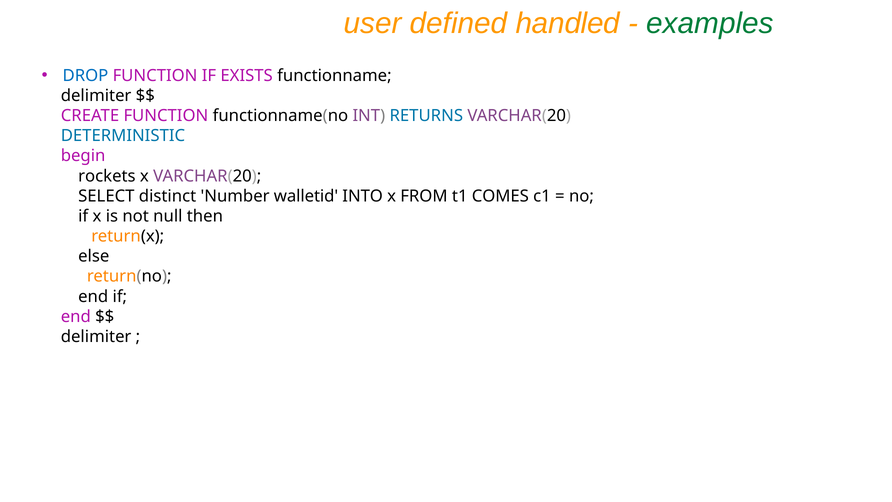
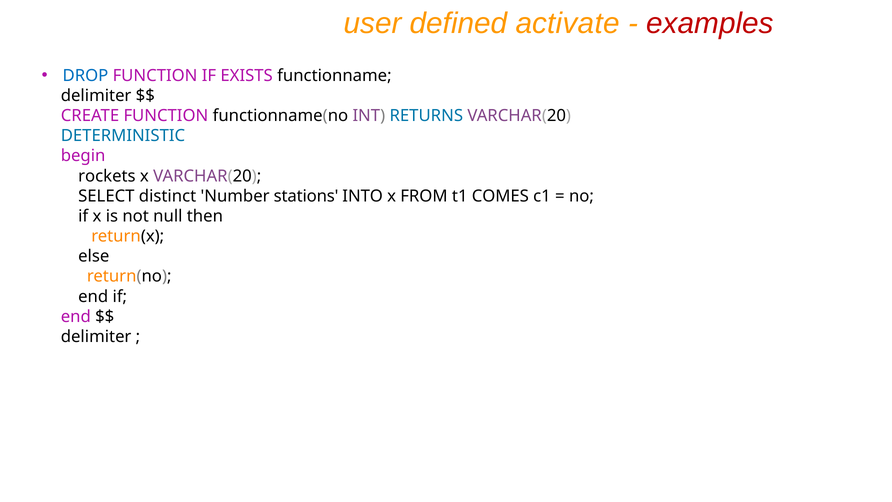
handled: handled -> activate
examples colour: green -> red
walletid: walletid -> stations
